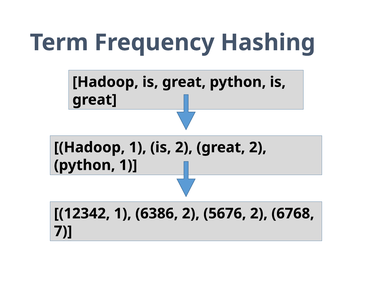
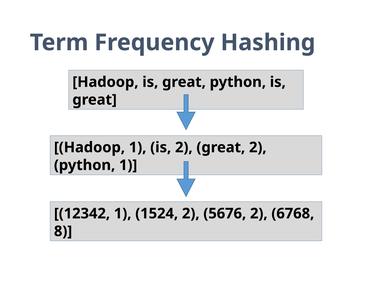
6386: 6386 -> 1524
7: 7 -> 8
